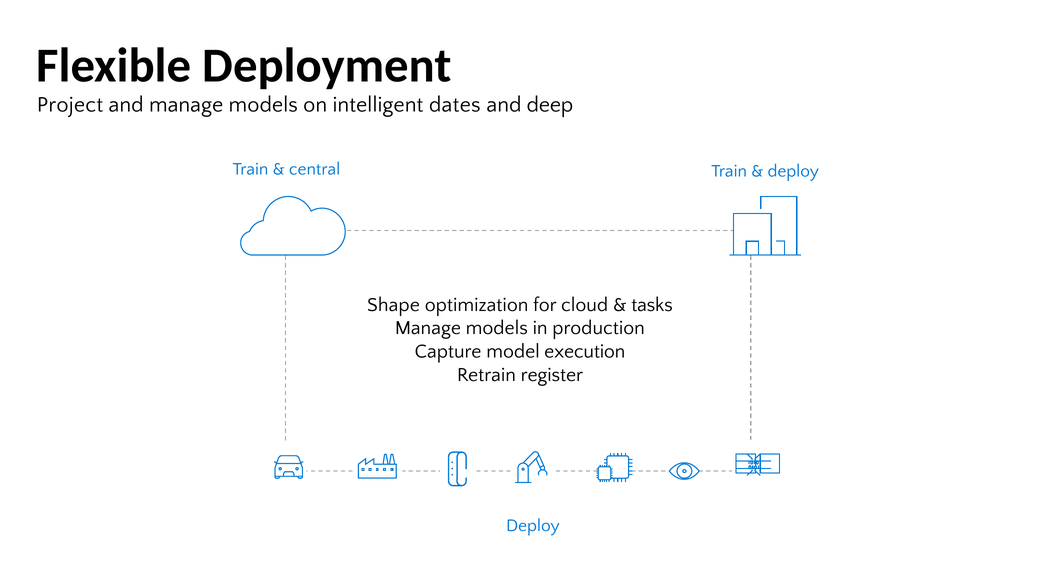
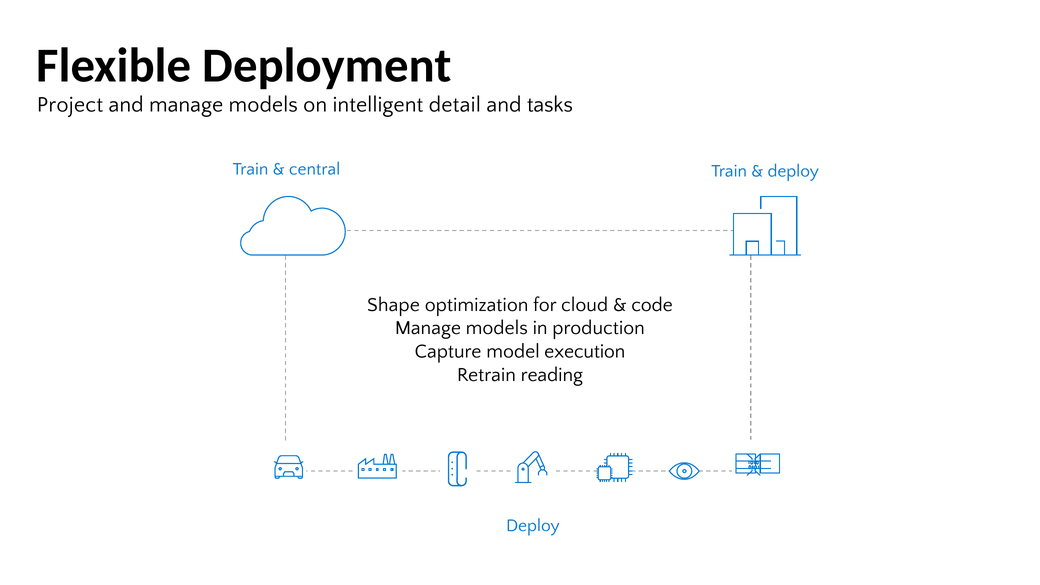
dates: dates -> detail
deep: deep -> tasks
tasks: tasks -> code
register: register -> reading
